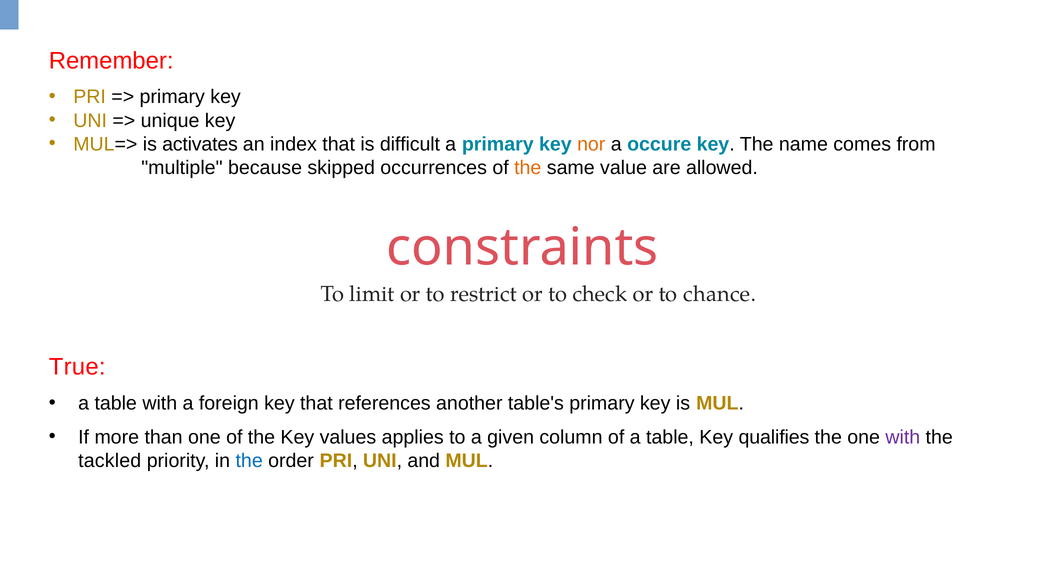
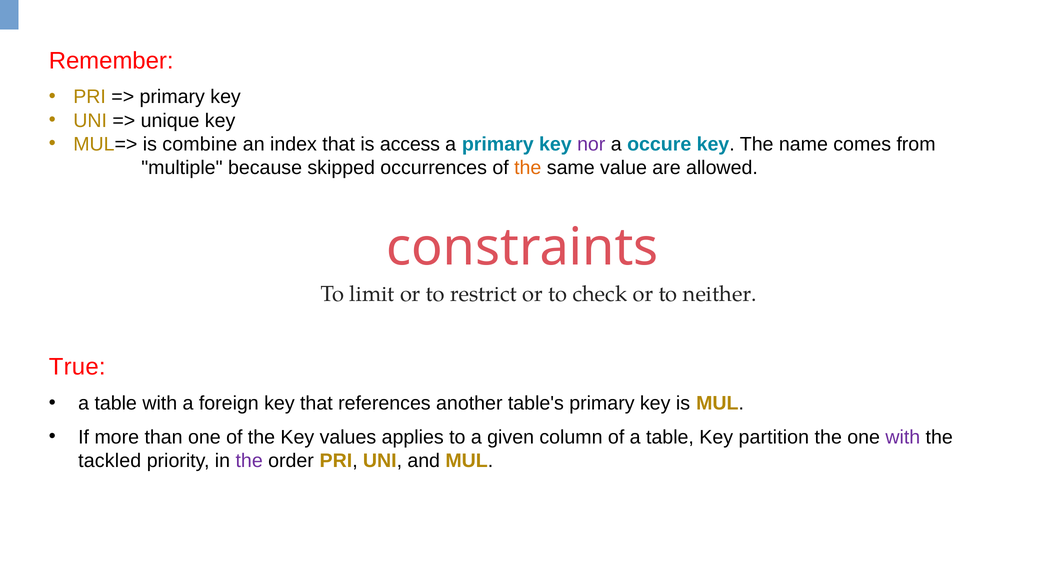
activates: activates -> combine
difficult: difficult -> access
nor colour: orange -> purple
chance: chance -> neither
qualifies: qualifies -> partition
the at (249, 460) colour: blue -> purple
